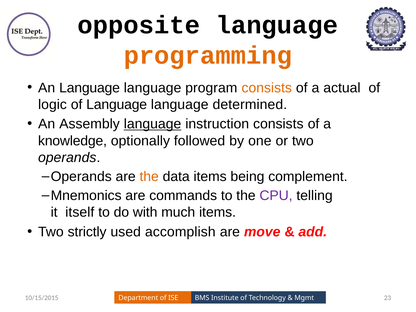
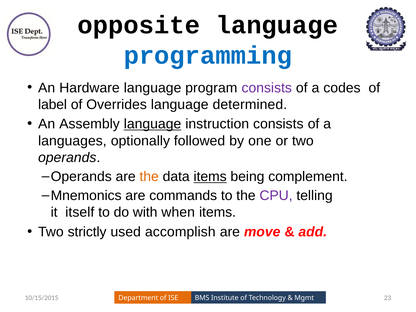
programming colour: orange -> blue
An Language: Language -> Hardware
consists at (267, 88) colour: orange -> purple
actual: actual -> codes
logic: logic -> label
of Language: Language -> Overrides
knowledge: knowledge -> languages
items at (210, 177) underline: none -> present
much: much -> when
